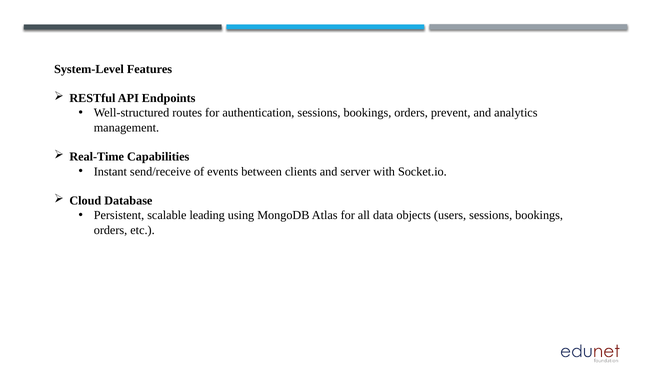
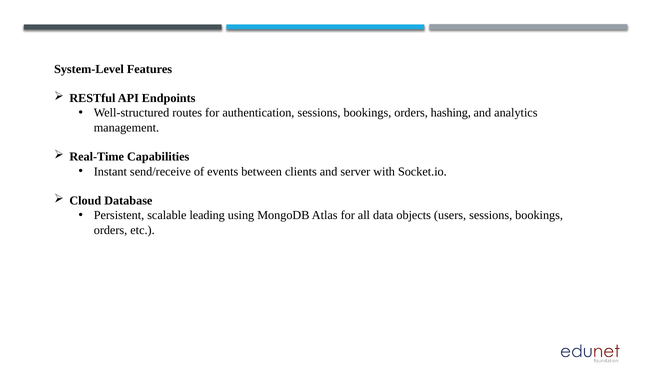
prevent: prevent -> hashing
